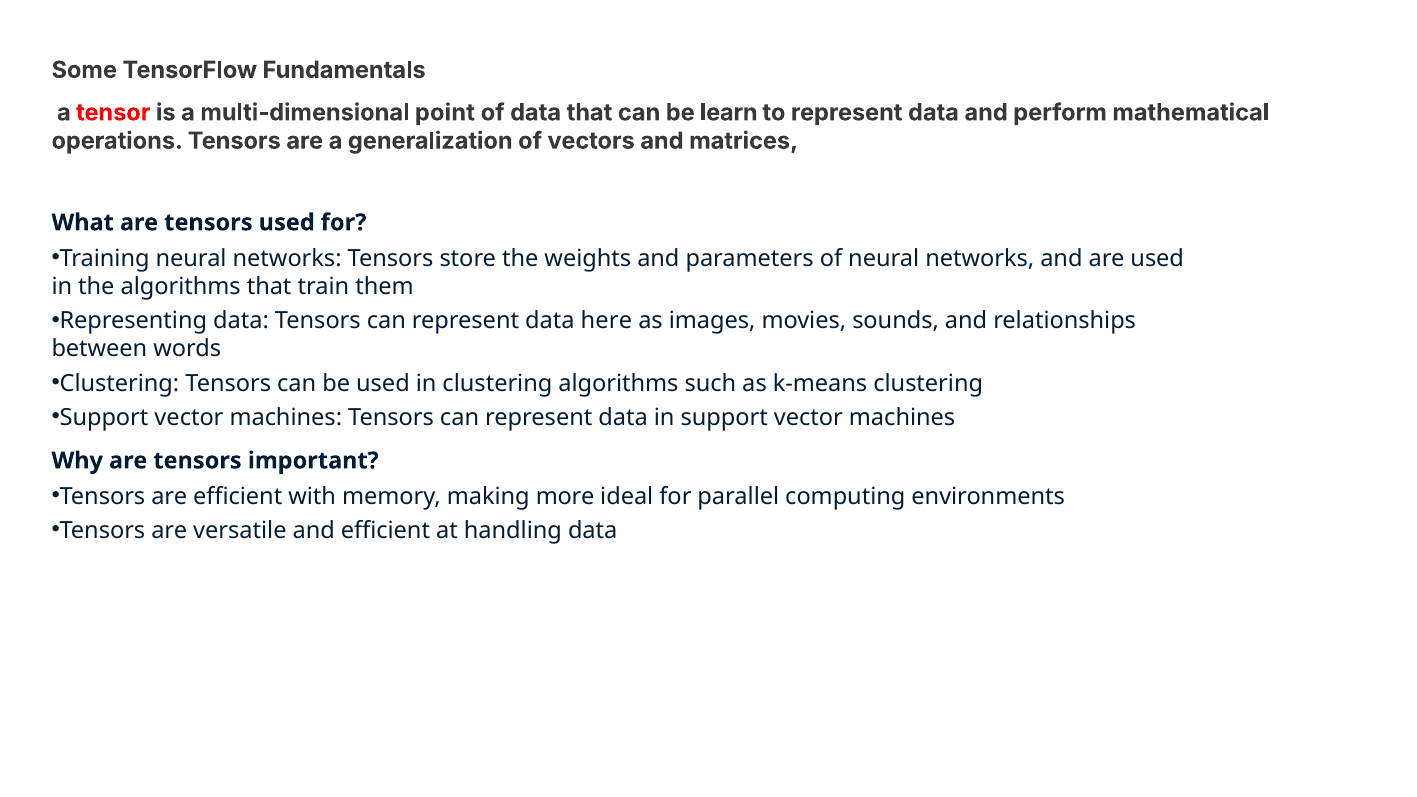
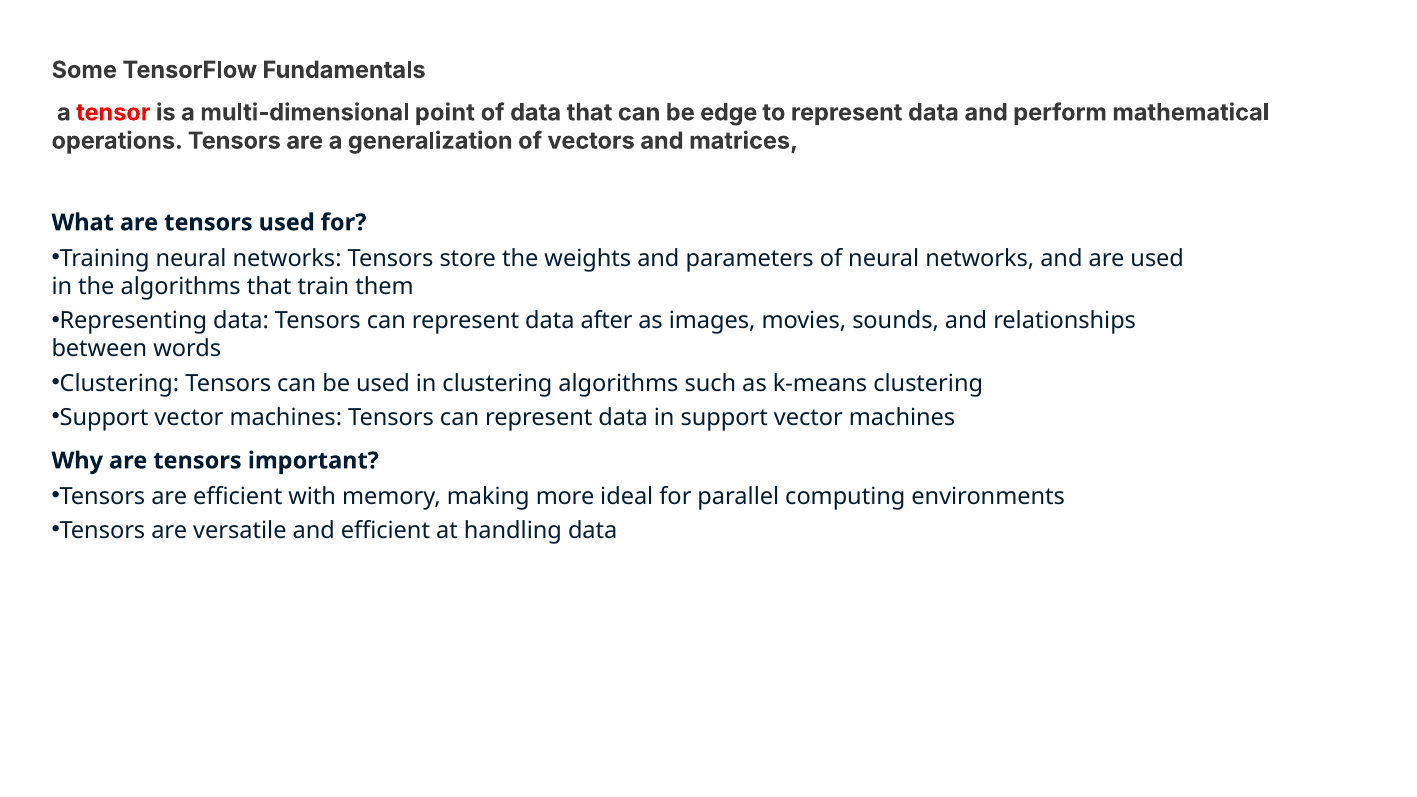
learn: learn -> edge
here: here -> after
